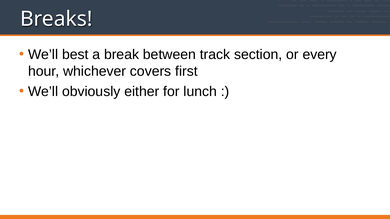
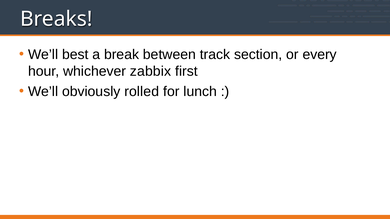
covers: covers -> zabbix
either: either -> rolled
